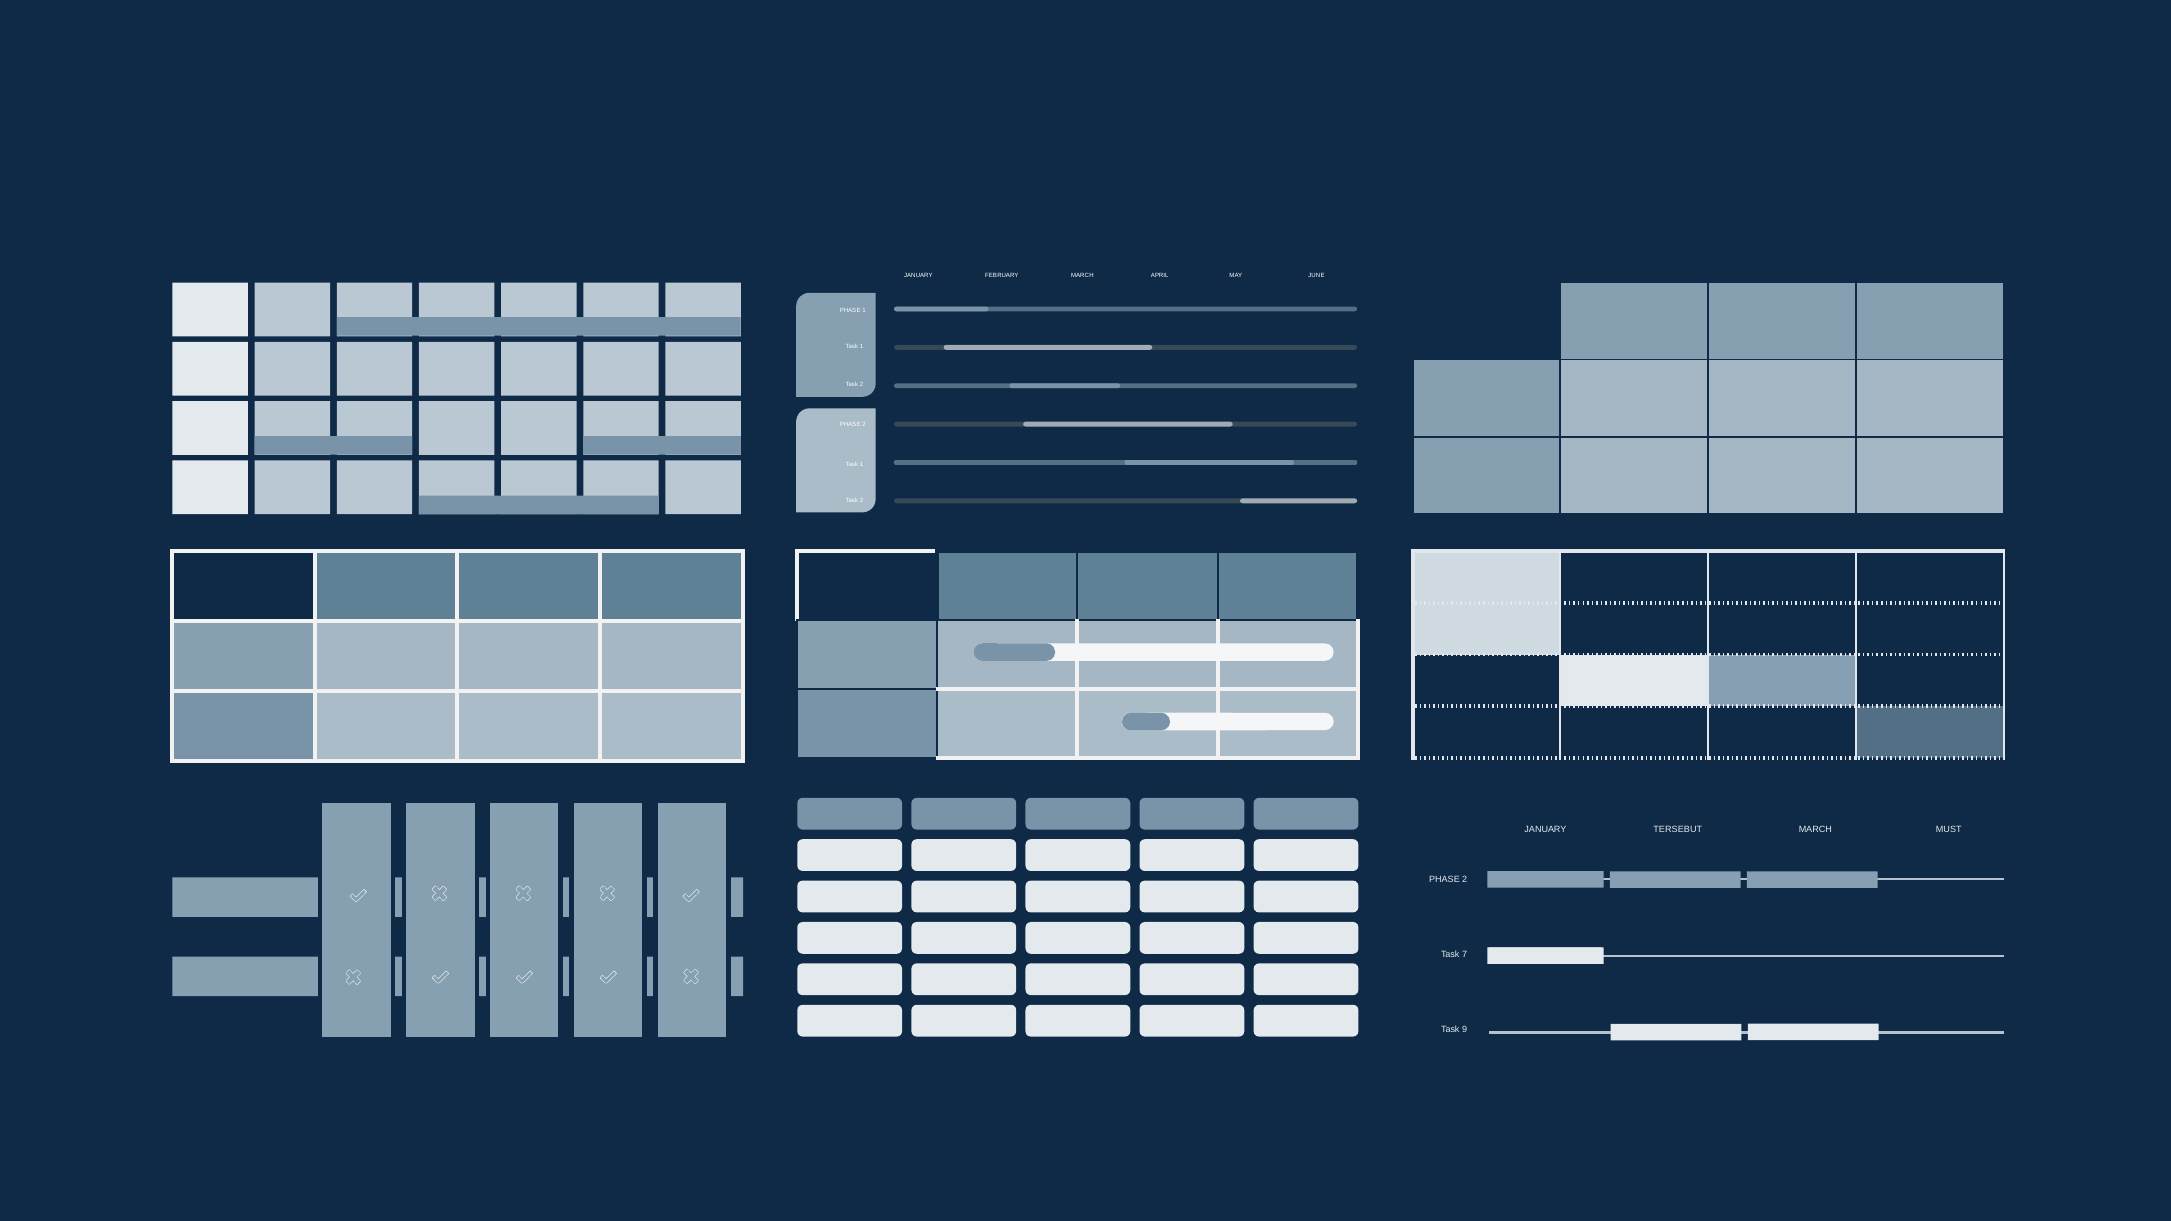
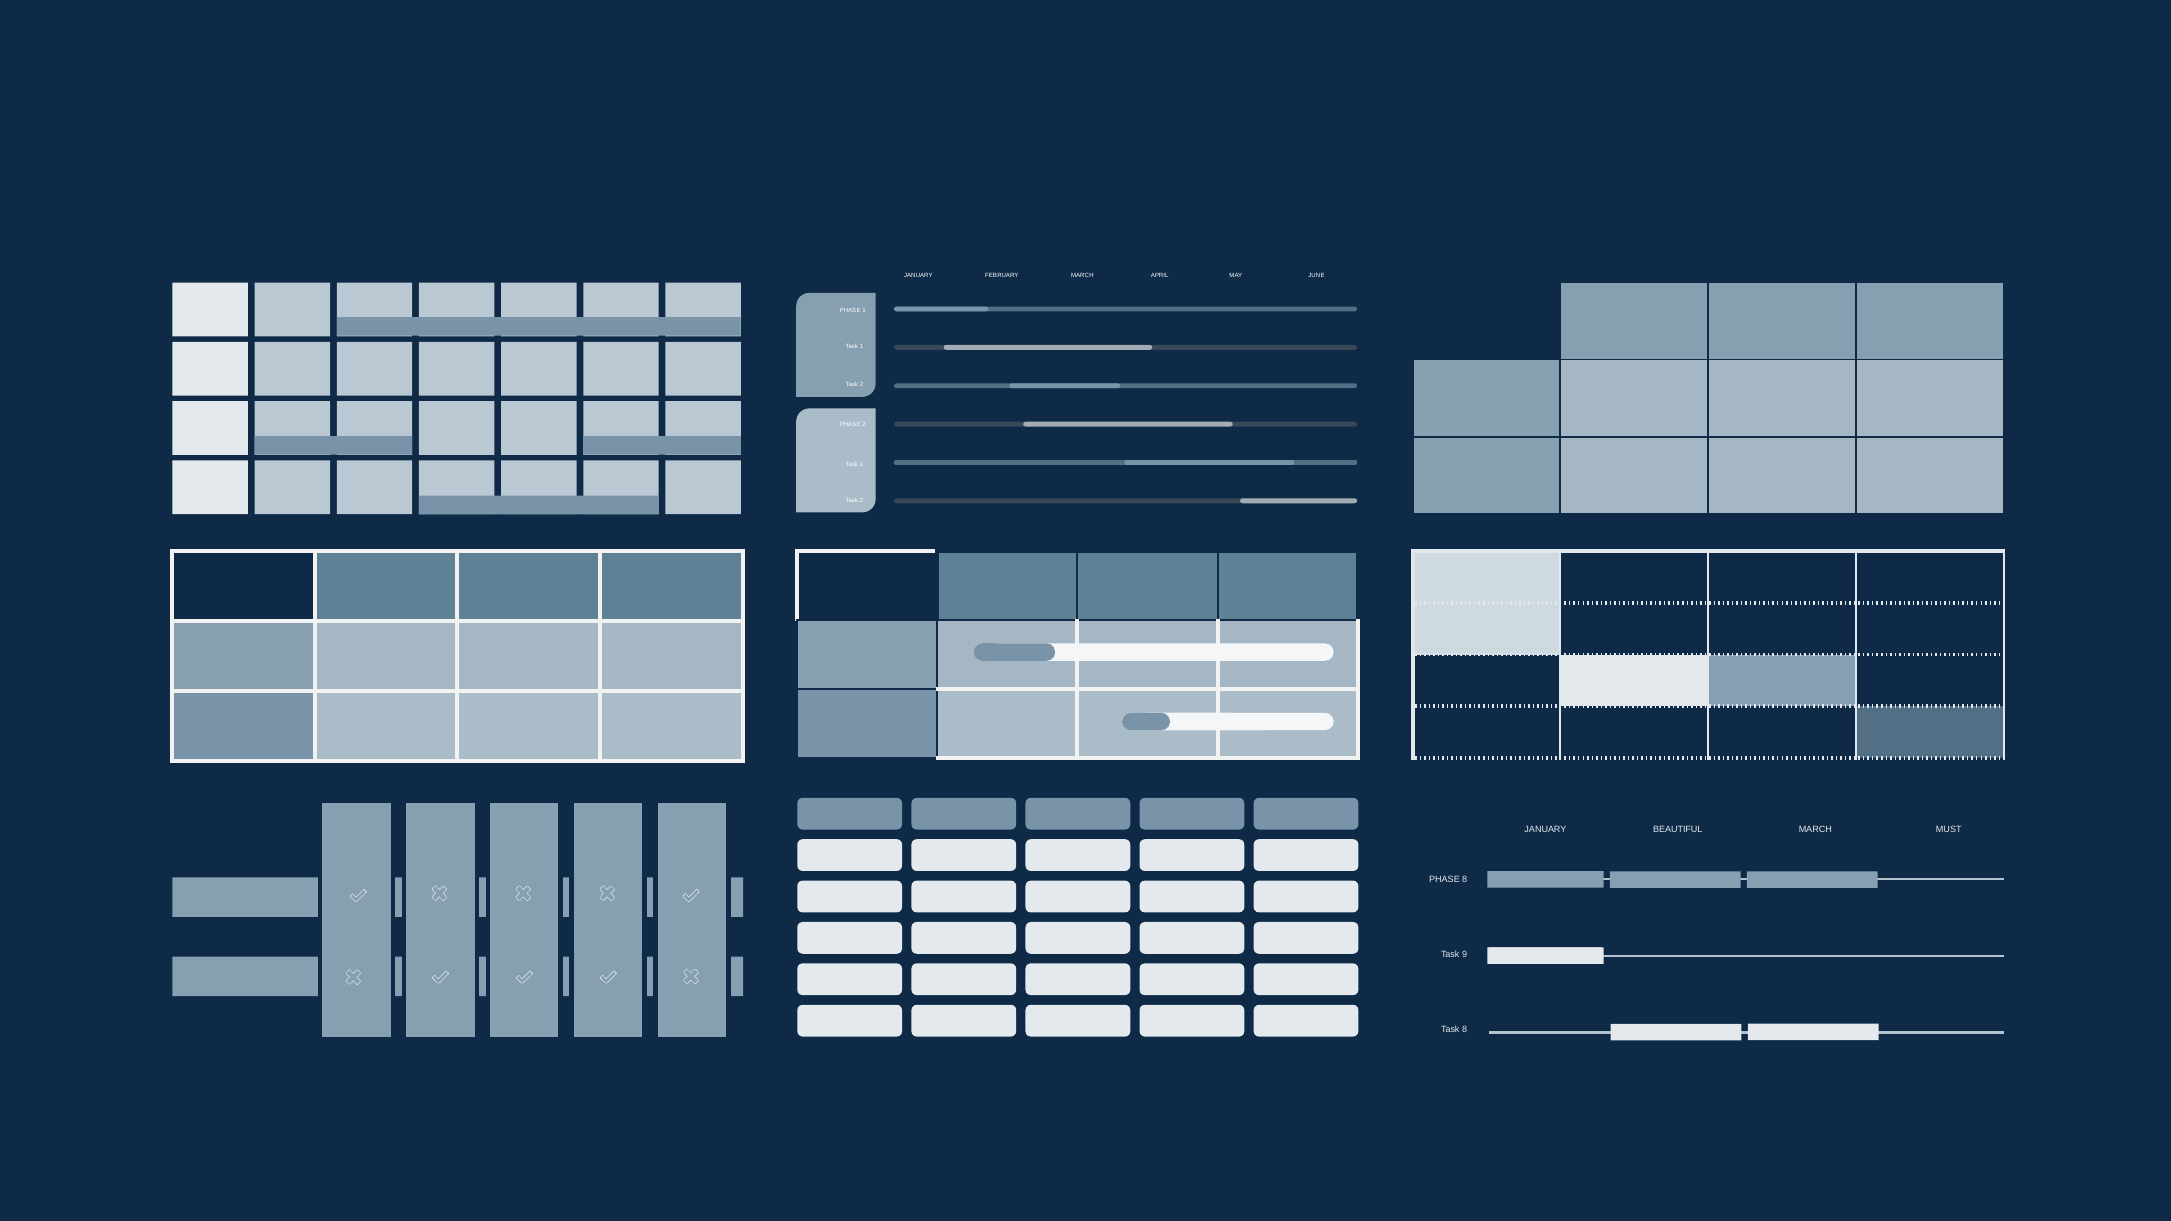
TERSEBUT: TERSEBUT -> BEAUTIFUL
2 at (1465, 880): 2 -> 8
7: 7 -> 9
Task 9: 9 -> 8
